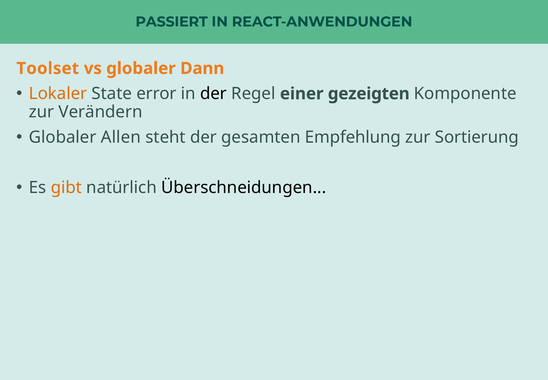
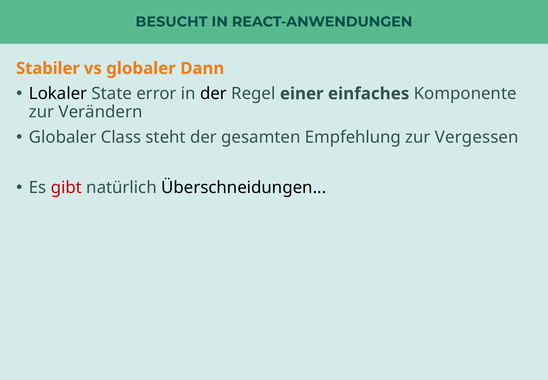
PASSIERT: PASSIERT -> BESUCHT
Toolset: Toolset -> Stabiler
Lokaler colour: orange -> black
gezeigten: gezeigten -> einfaches
Allen: Allen -> Class
Sortierung: Sortierung -> Vergessen
gibt colour: orange -> red
